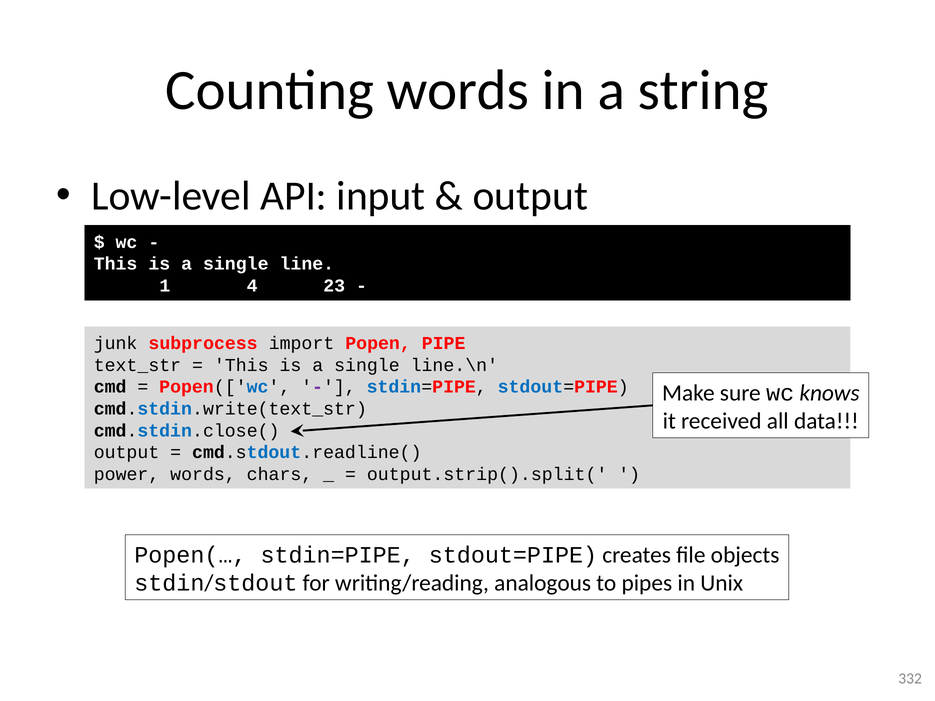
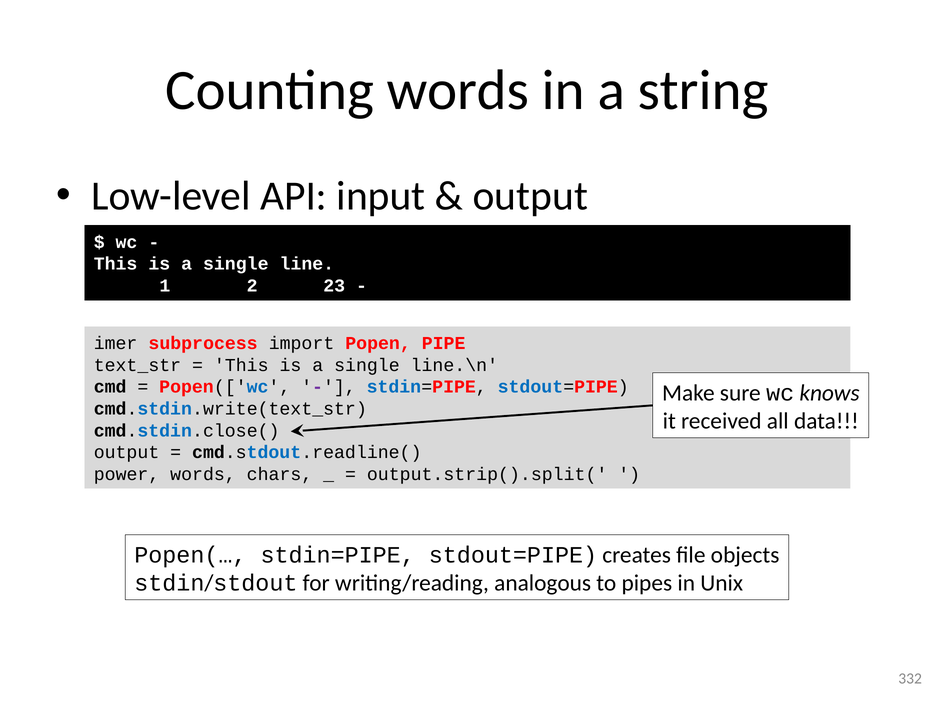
4: 4 -> 2
junk: junk -> imer
